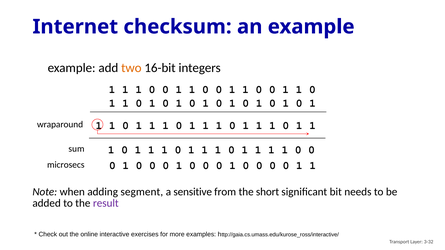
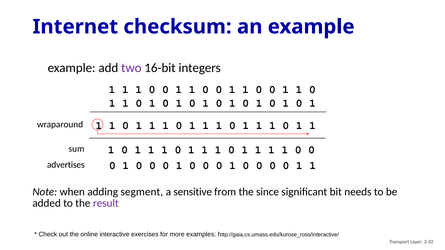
two colour: orange -> purple
microsecs: microsecs -> advertises
short: short -> since
